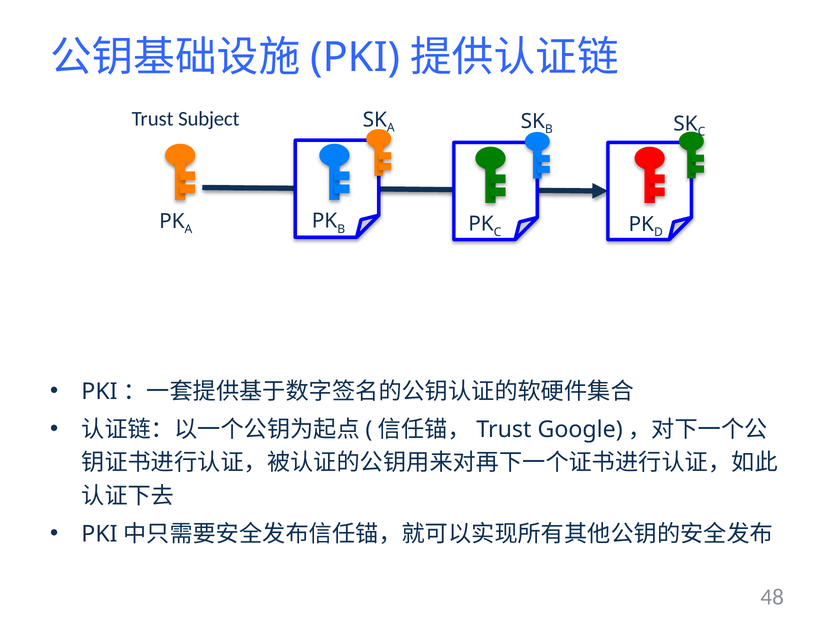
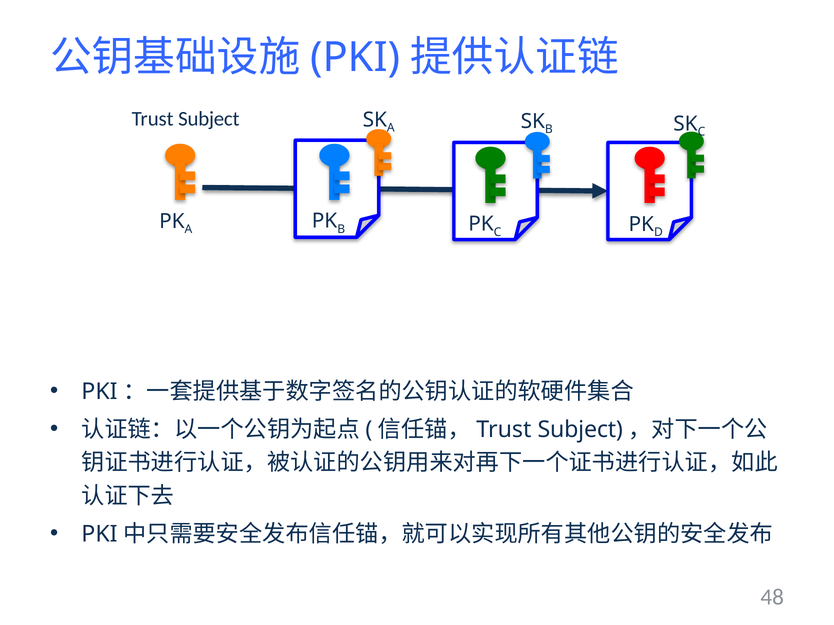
Google at (580, 430): Google -> Subject
